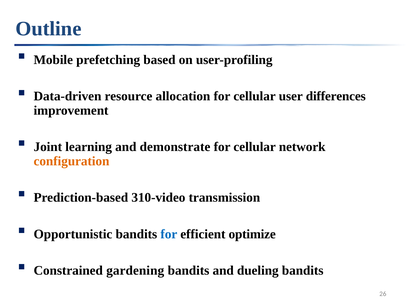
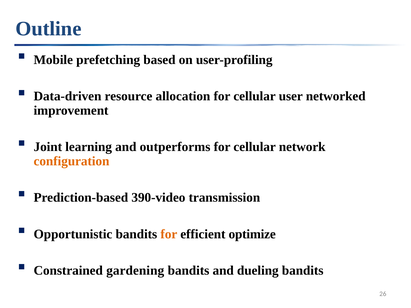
differences: differences -> networked
demonstrate: demonstrate -> outperforms
310-video: 310-video -> 390-video
for at (169, 234) colour: blue -> orange
